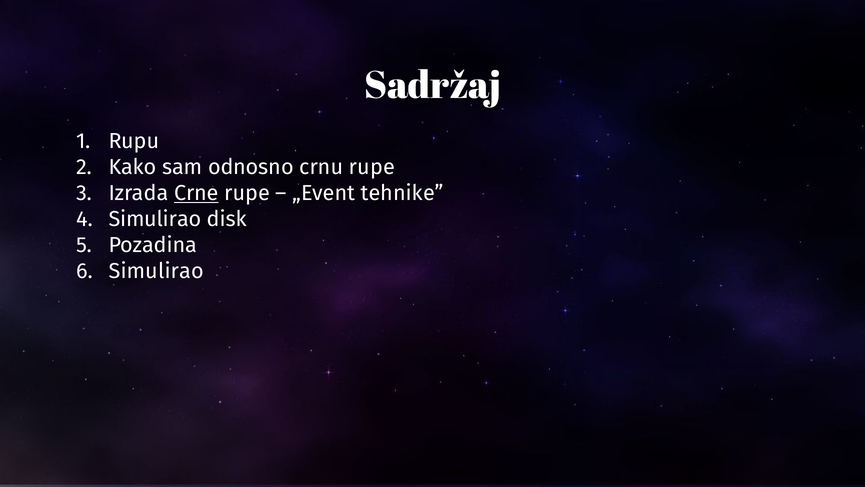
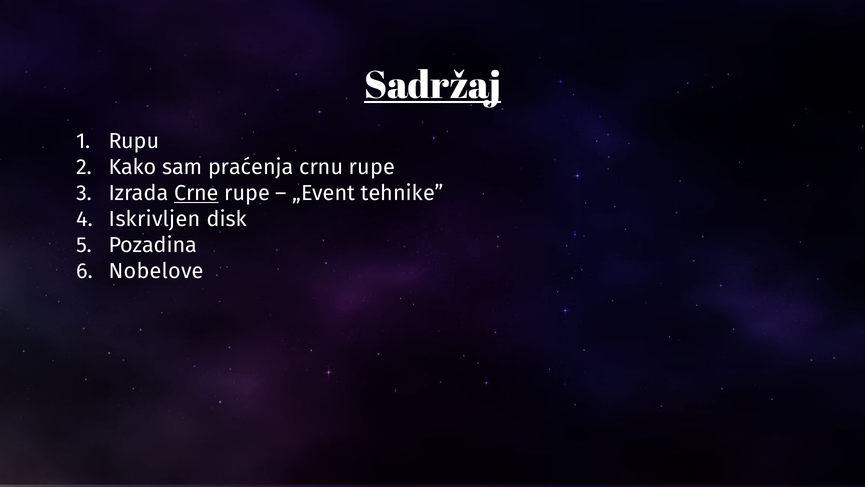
Sadržaj underline: none -> present
odnosno: odnosno -> praćenja
Simulirao at (155, 219): Simulirao -> Iskrivljen
Simulirao at (156, 271): Simulirao -> Nobelove
